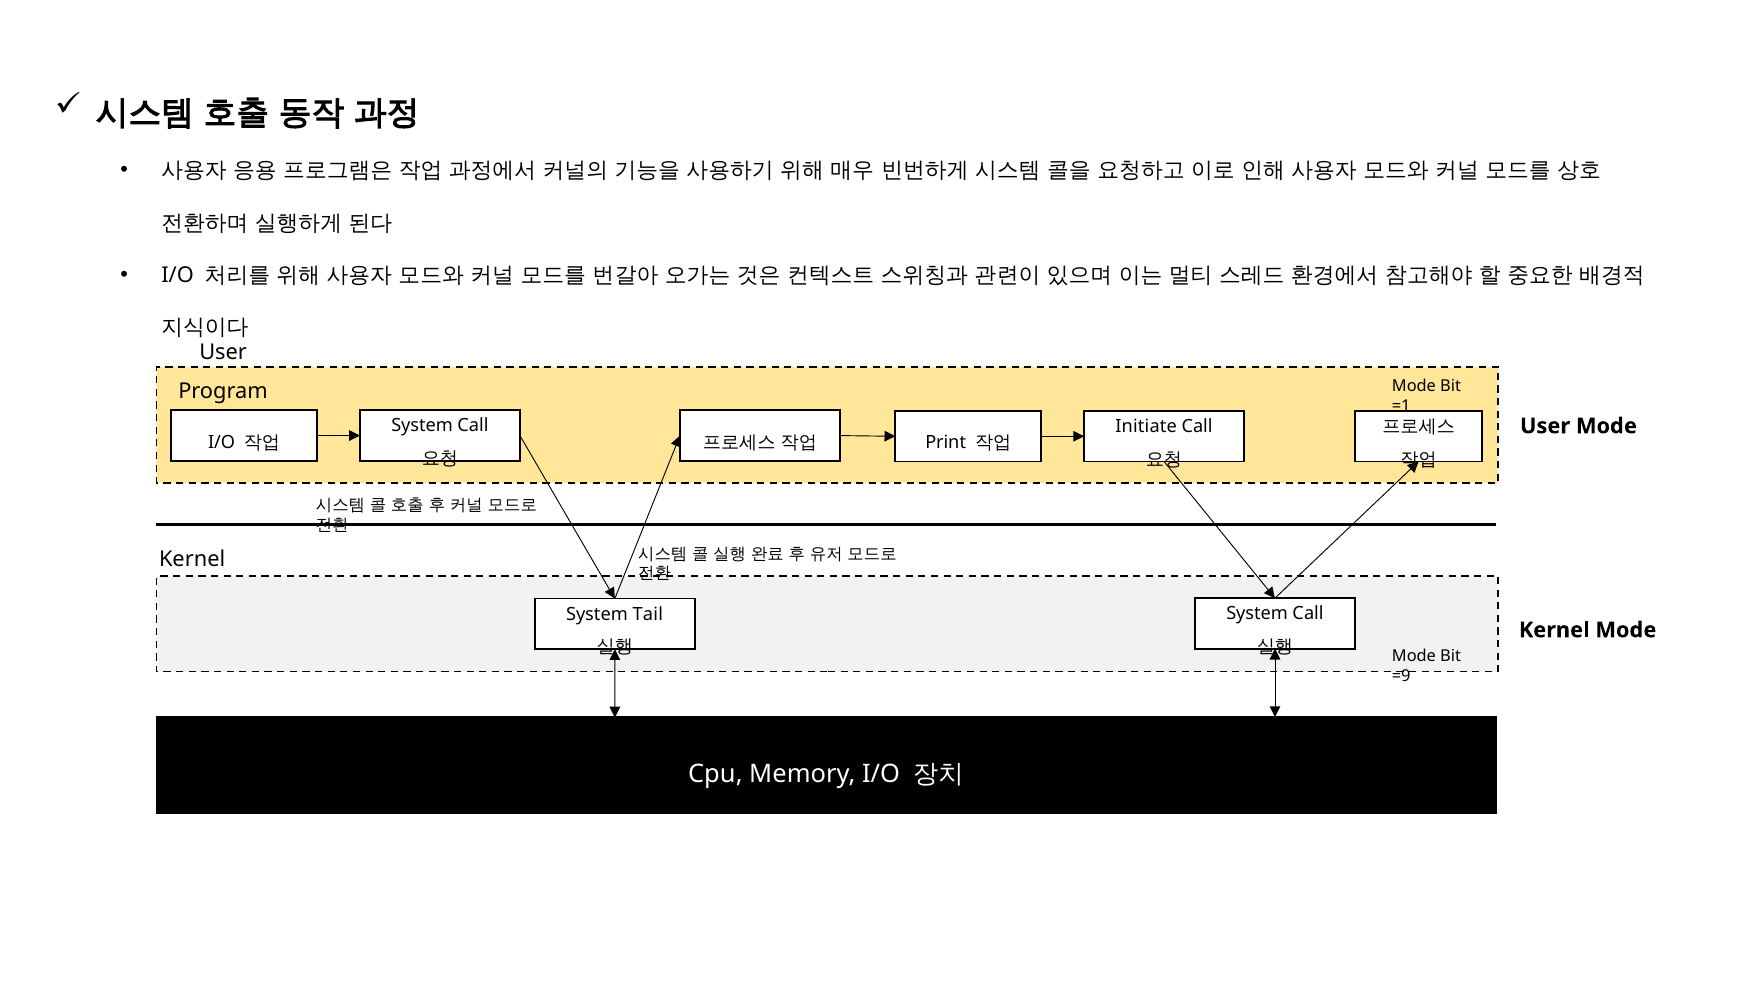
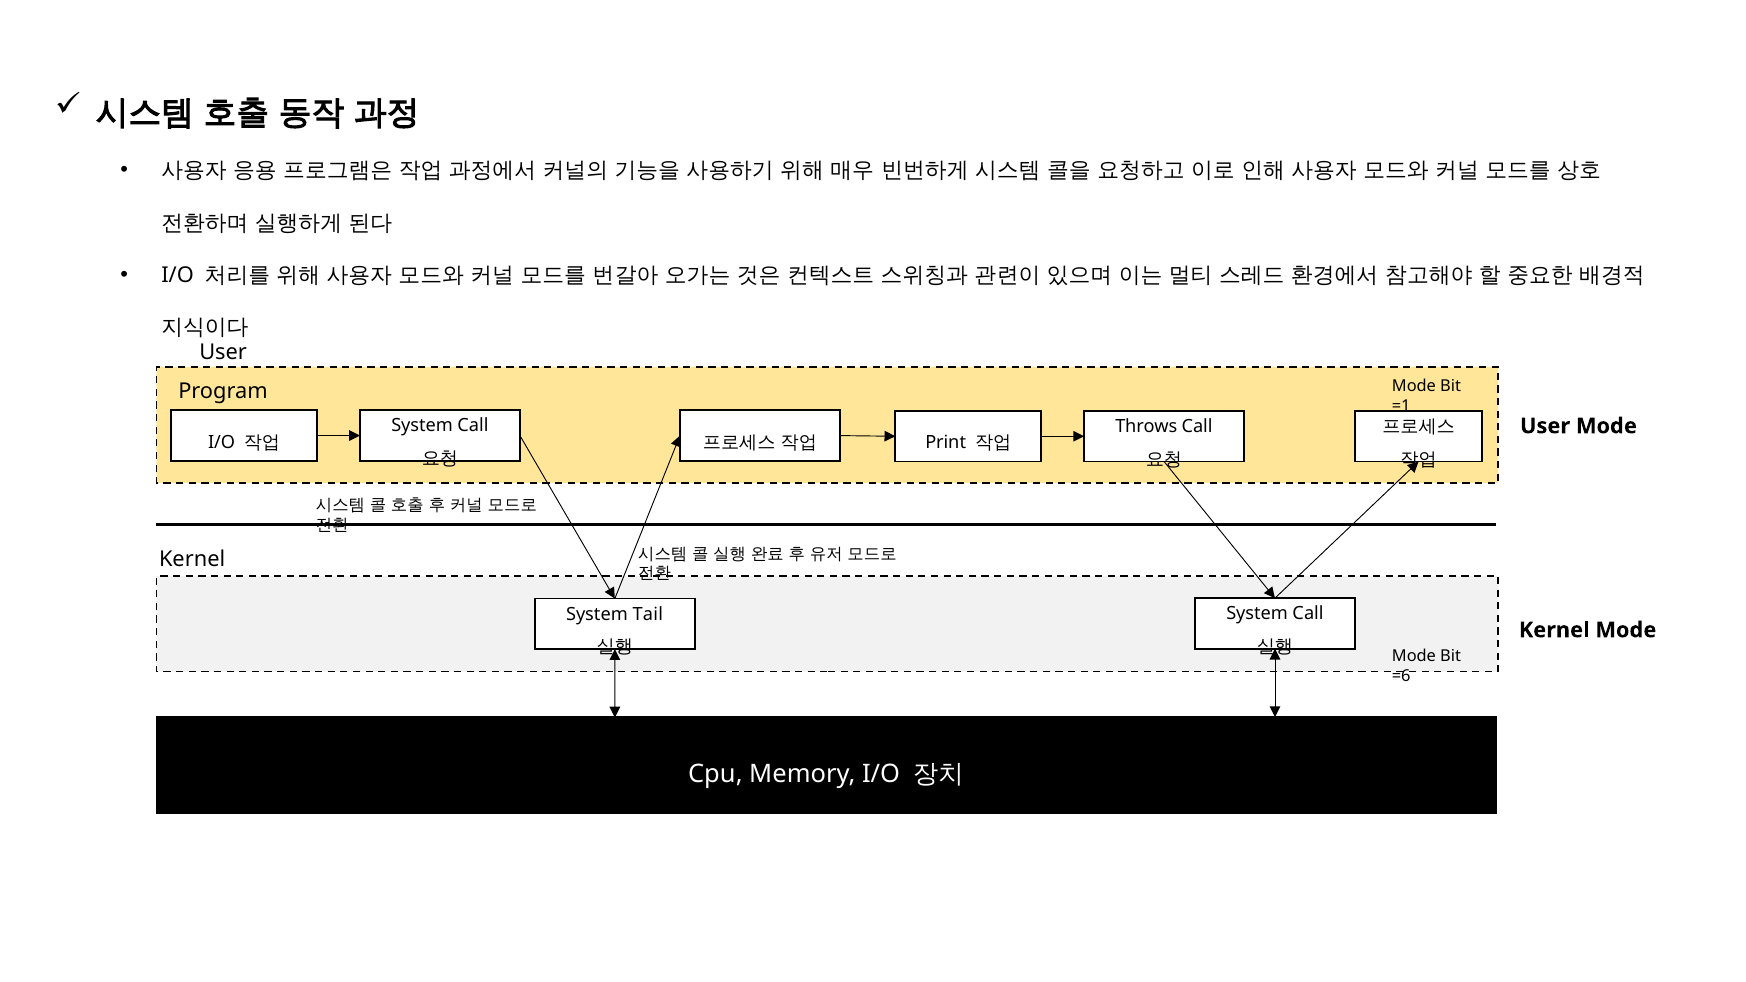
Initiate: Initiate -> Throws
=9: =9 -> =6
